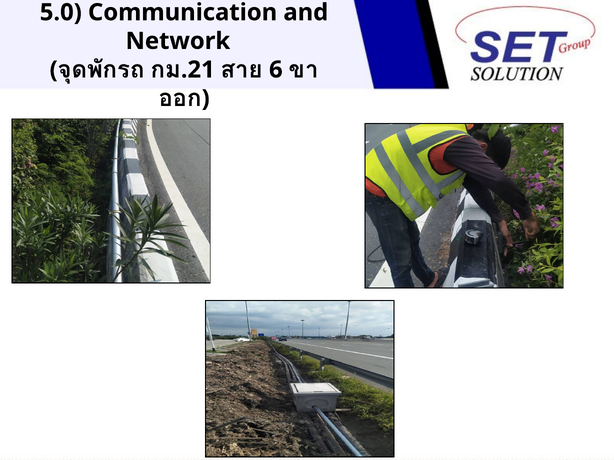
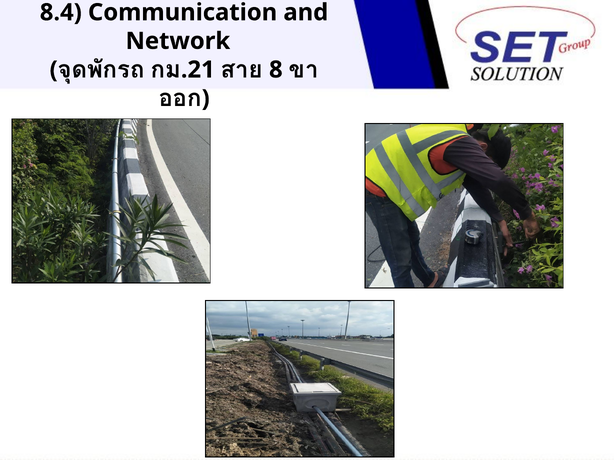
5.0: 5.0 -> 8.4
6: 6 -> 8
